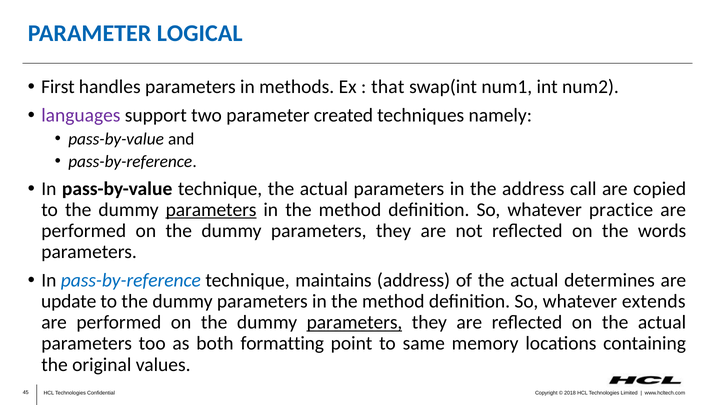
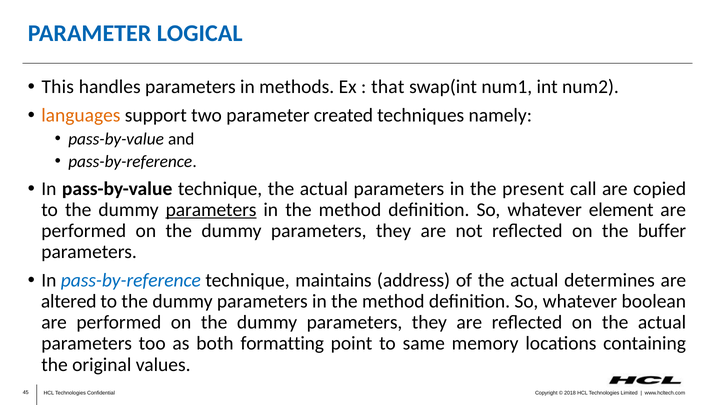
First: First -> This
languages colour: purple -> orange
the address: address -> present
practice: practice -> element
words: words -> buffer
update: update -> altered
extends: extends -> boolean
parameters at (354, 322) underline: present -> none
